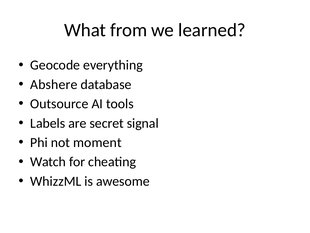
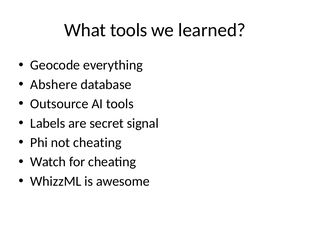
What from: from -> tools
not moment: moment -> cheating
